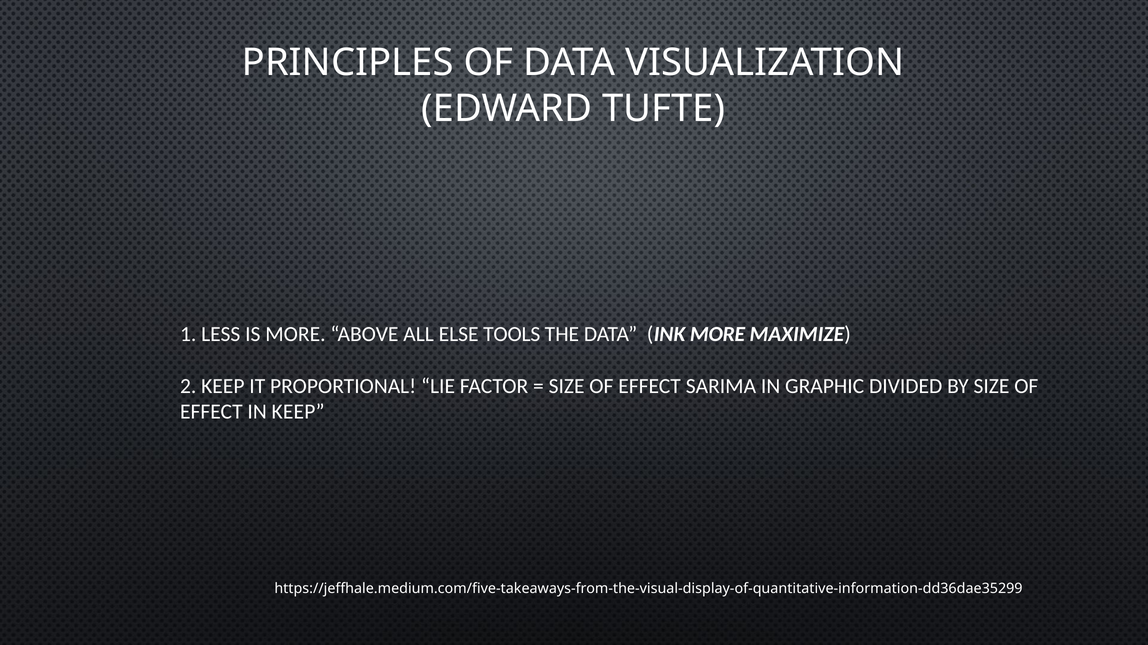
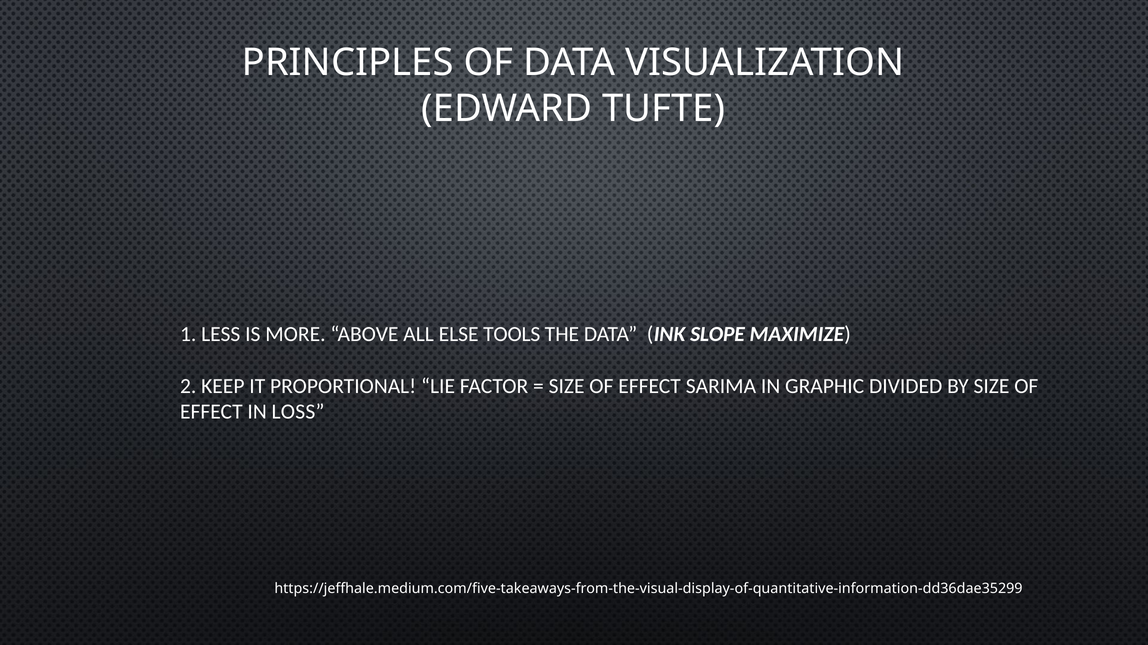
INK MORE: MORE -> SLOPE
IN KEEP: KEEP -> LOSS
